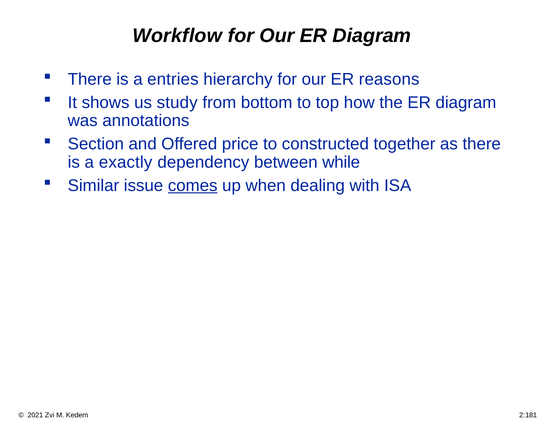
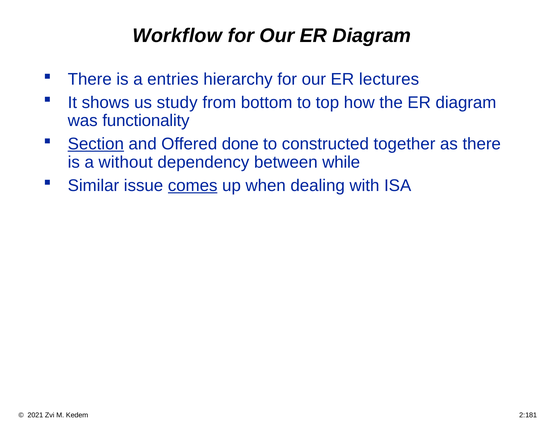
reasons: reasons -> lectures
annotations: annotations -> functionality
Section underline: none -> present
price: price -> done
exactly: exactly -> without
